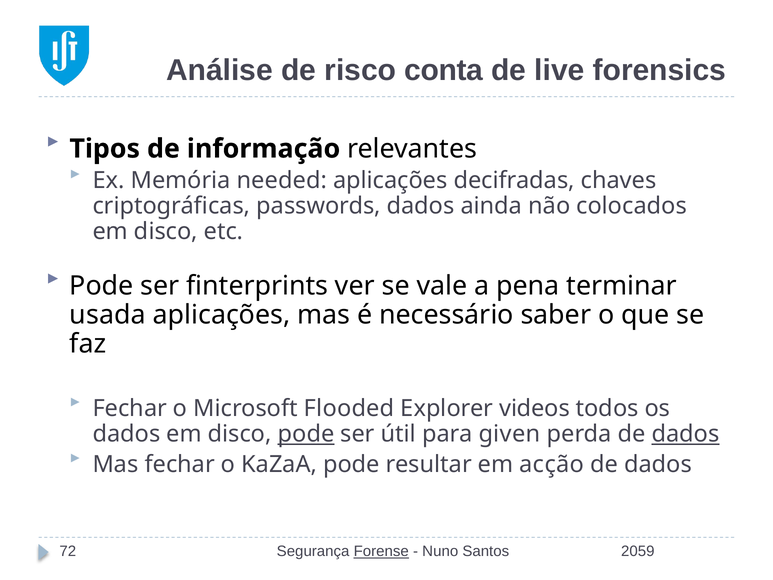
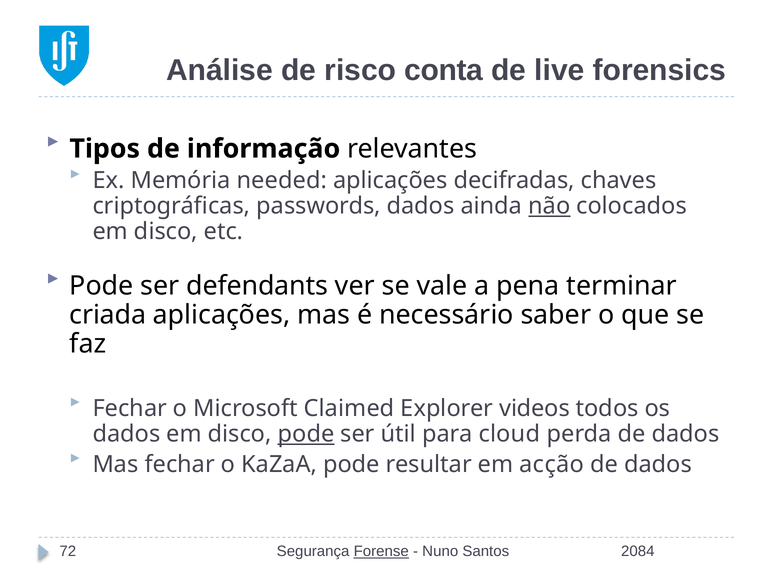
não underline: none -> present
finterprints: finterprints -> defendants
usada: usada -> criada
Flooded: Flooded -> Claimed
given: given -> cloud
dados at (685, 434) underline: present -> none
2059: 2059 -> 2084
